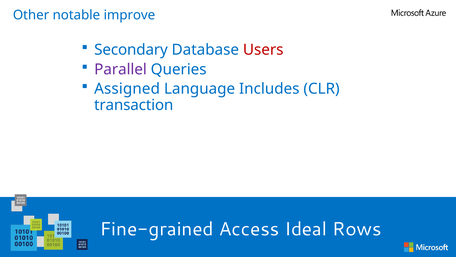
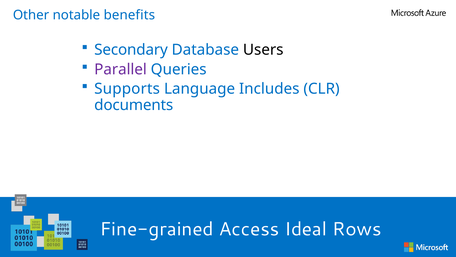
improve: improve -> benefits
Users colour: red -> black
Assigned: Assigned -> Supports
transaction: transaction -> documents
